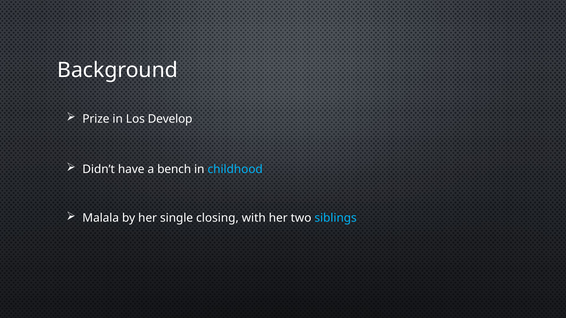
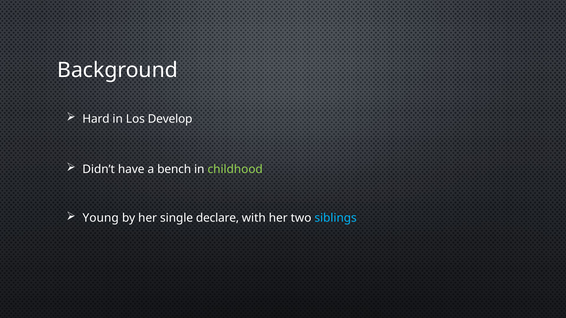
Prize: Prize -> Hard
childhood colour: light blue -> light green
Malala: Malala -> Young
closing: closing -> declare
